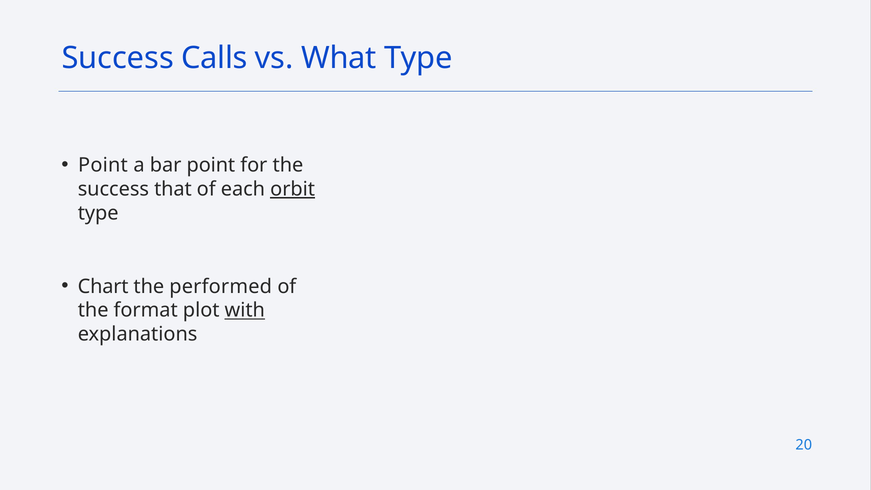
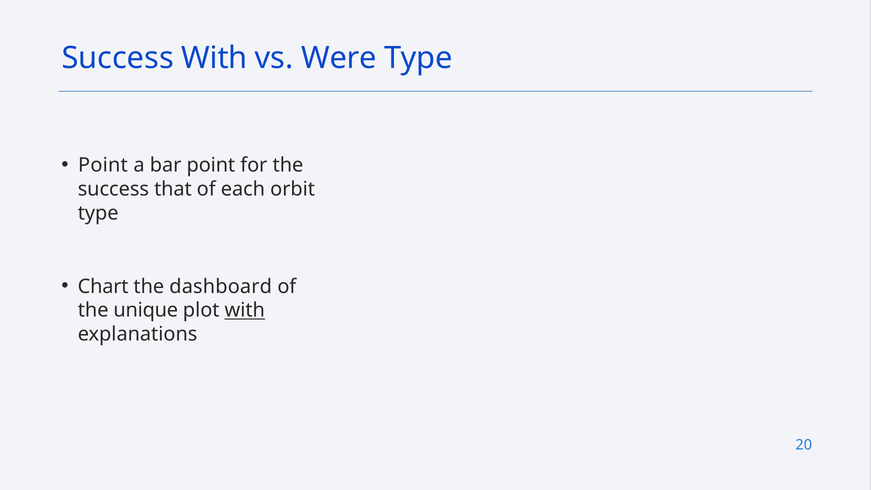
Success Calls: Calls -> With
What: What -> Were
orbit underline: present -> none
performed: performed -> dashboard
format: format -> unique
